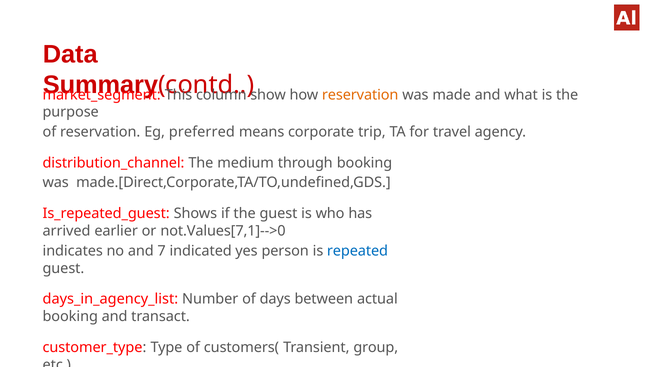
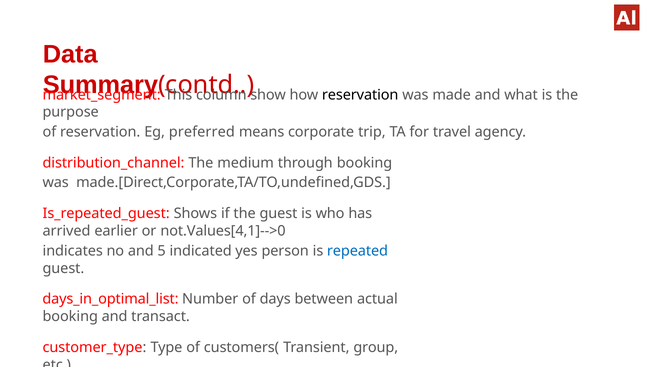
reservation at (360, 95) colour: orange -> black
not.Values[7,1]-->0: not.Values[7,1]-->0 -> not.Values[4,1]-->0
7: 7 -> 5
days_in_agency_list: days_in_agency_list -> days_in_optimal_list
